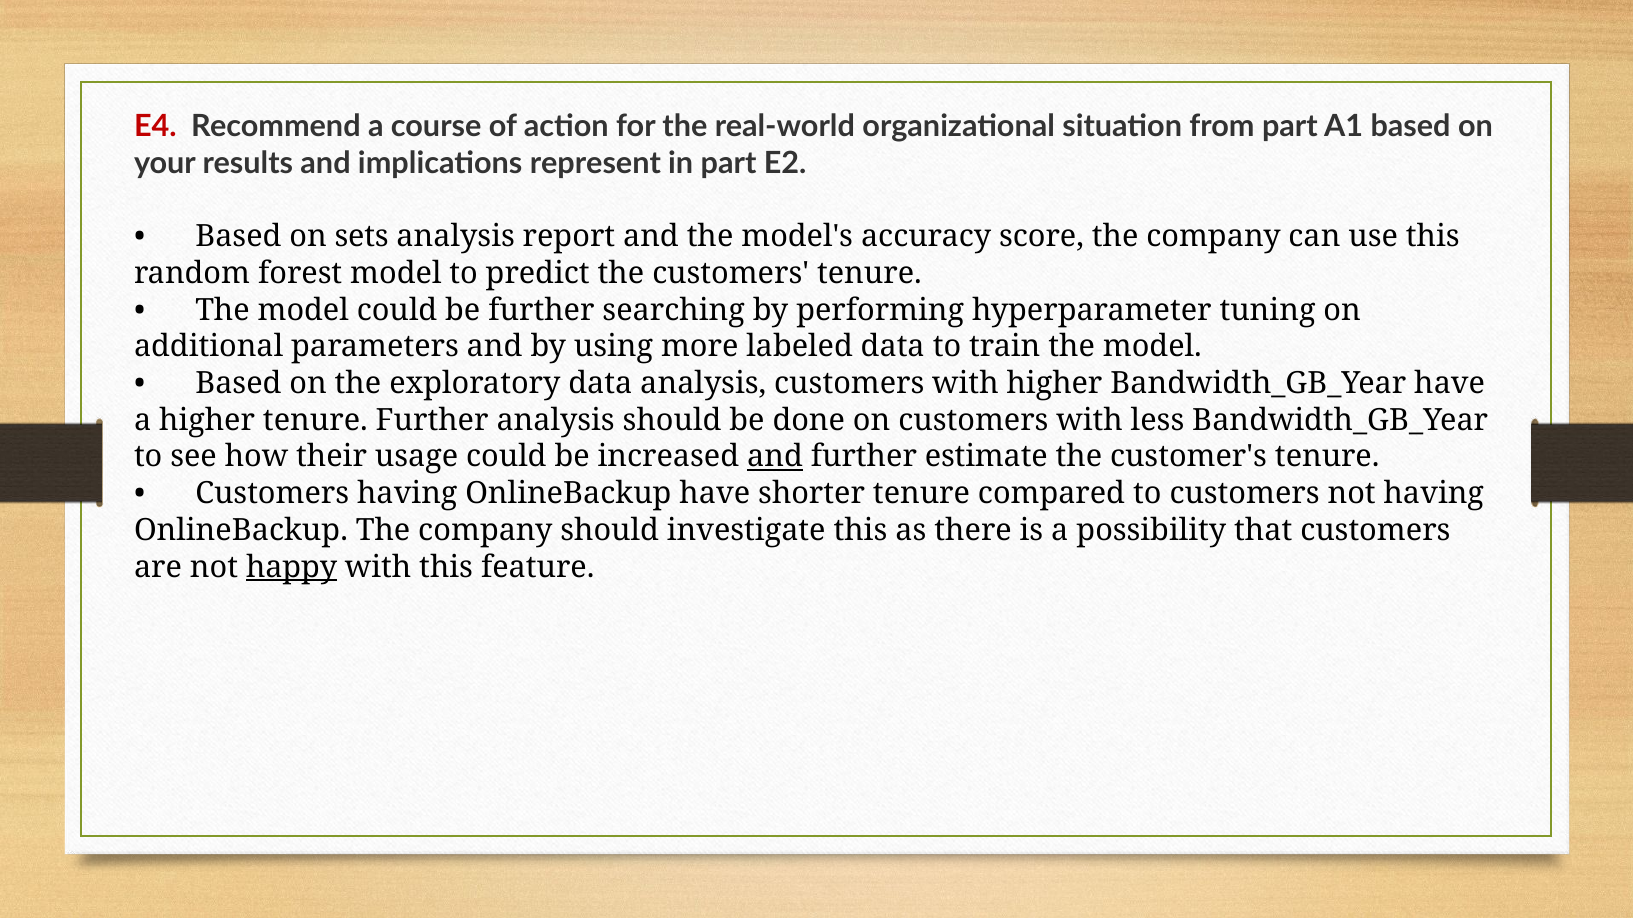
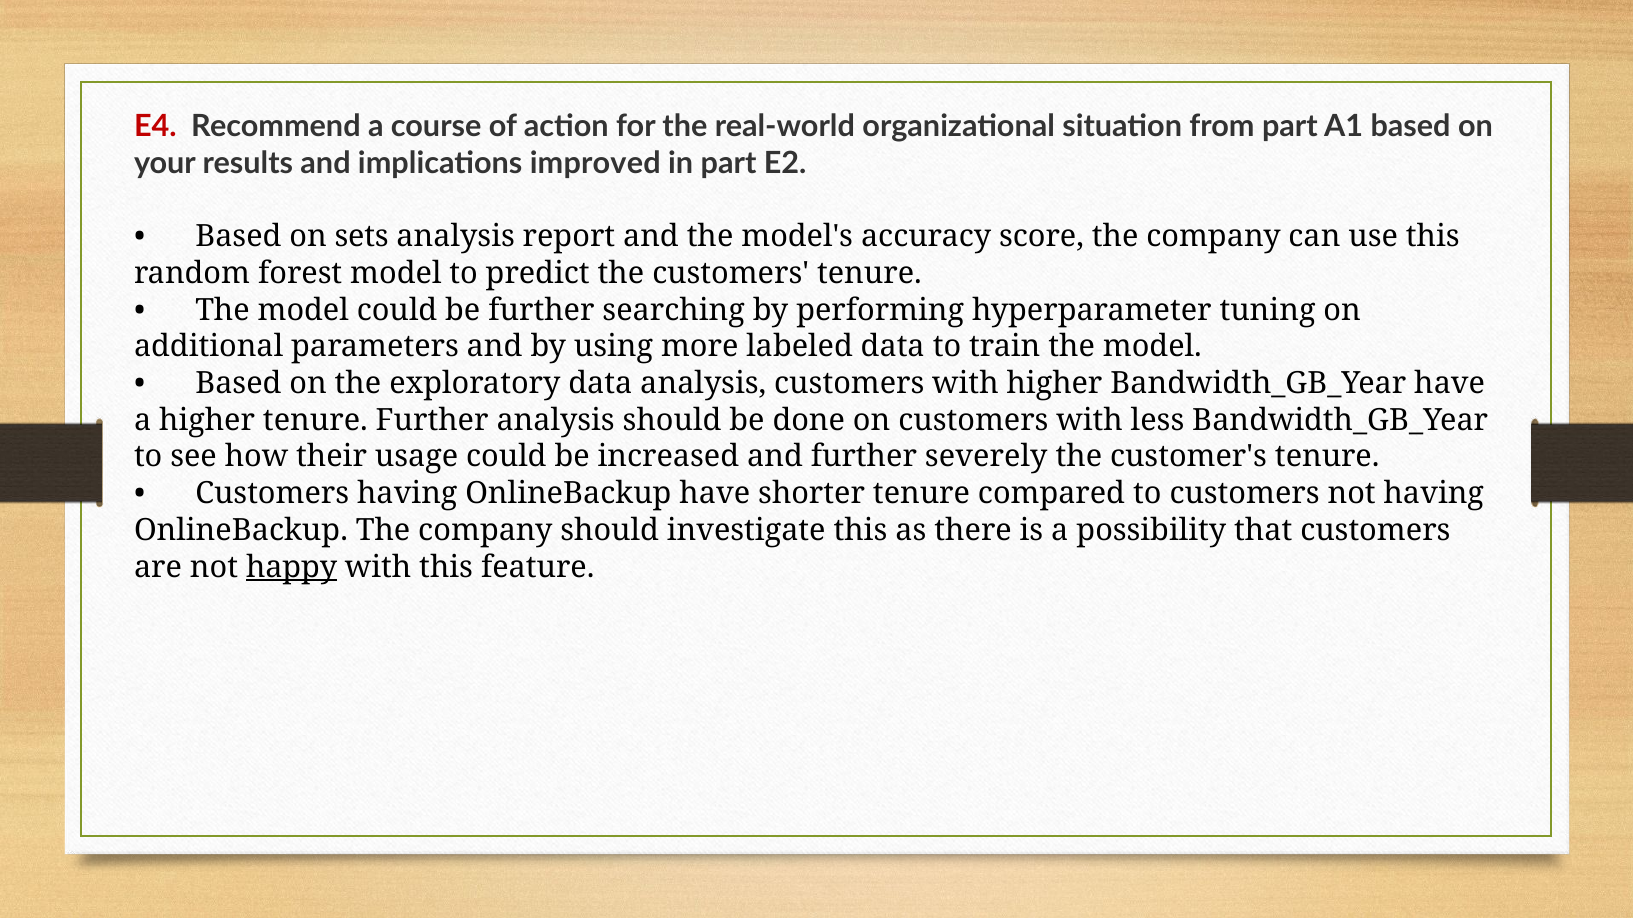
represent: represent -> improved
and at (775, 457) underline: present -> none
estimate: estimate -> severely
